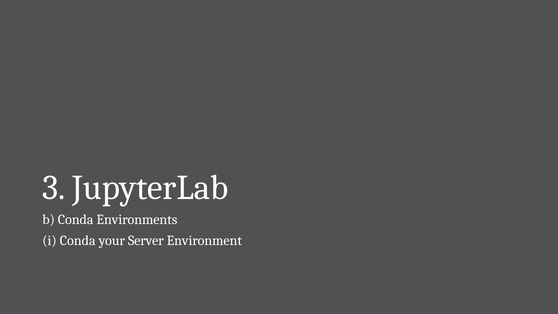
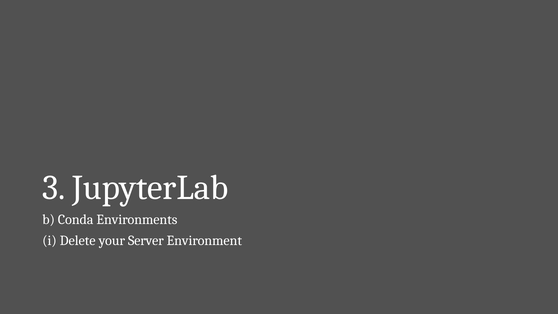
i Conda: Conda -> Delete
